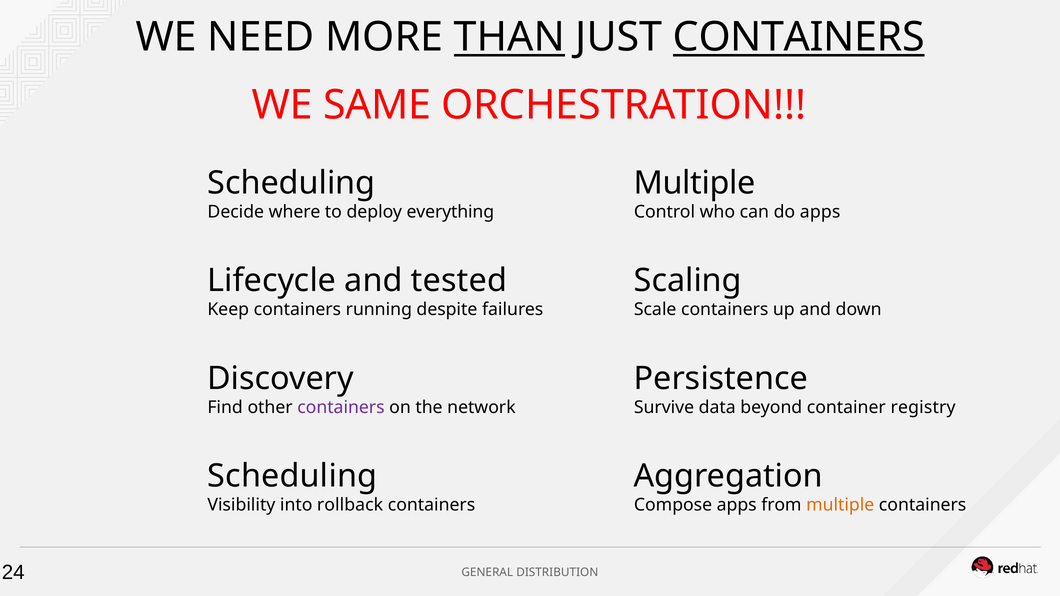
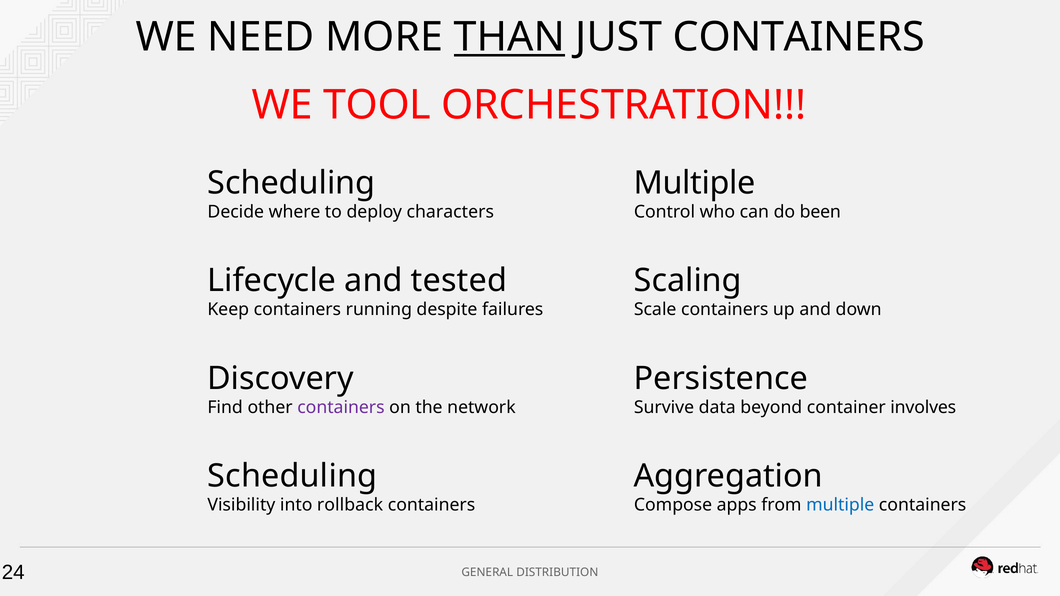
CONTAINERS at (799, 37) underline: present -> none
SAME: SAME -> TOOL
everything: everything -> characters
do apps: apps -> been
registry: registry -> involves
multiple at (840, 505) colour: orange -> blue
